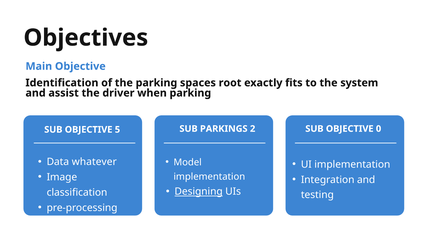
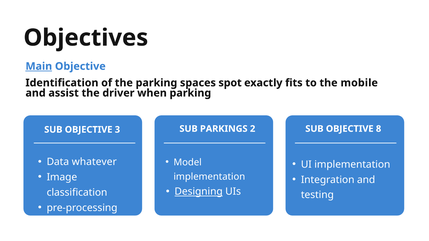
Main underline: none -> present
root: root -> spot
system: system -> mobile
5: 5 -> 3
0: 0 -> 8
